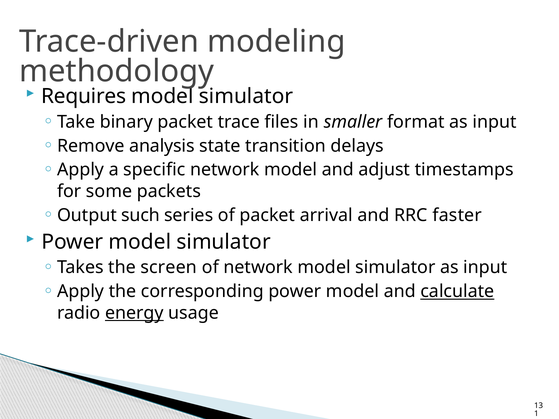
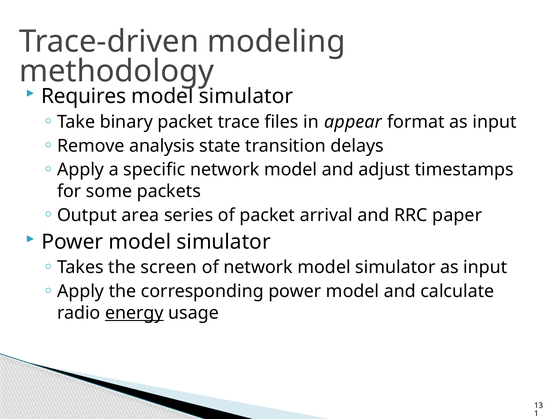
smaller: smaller -> appear
such: such -> area
faster: faster -> paper
calculate underline: present -> none
